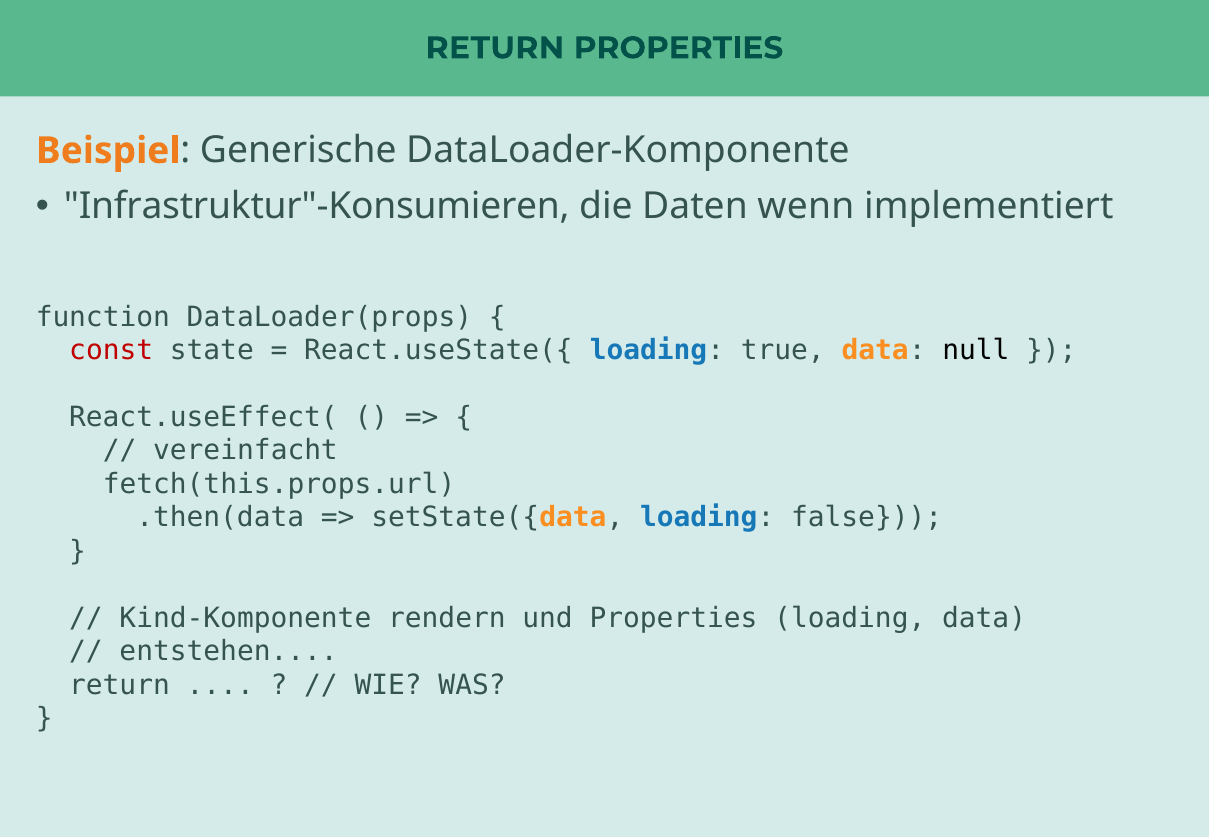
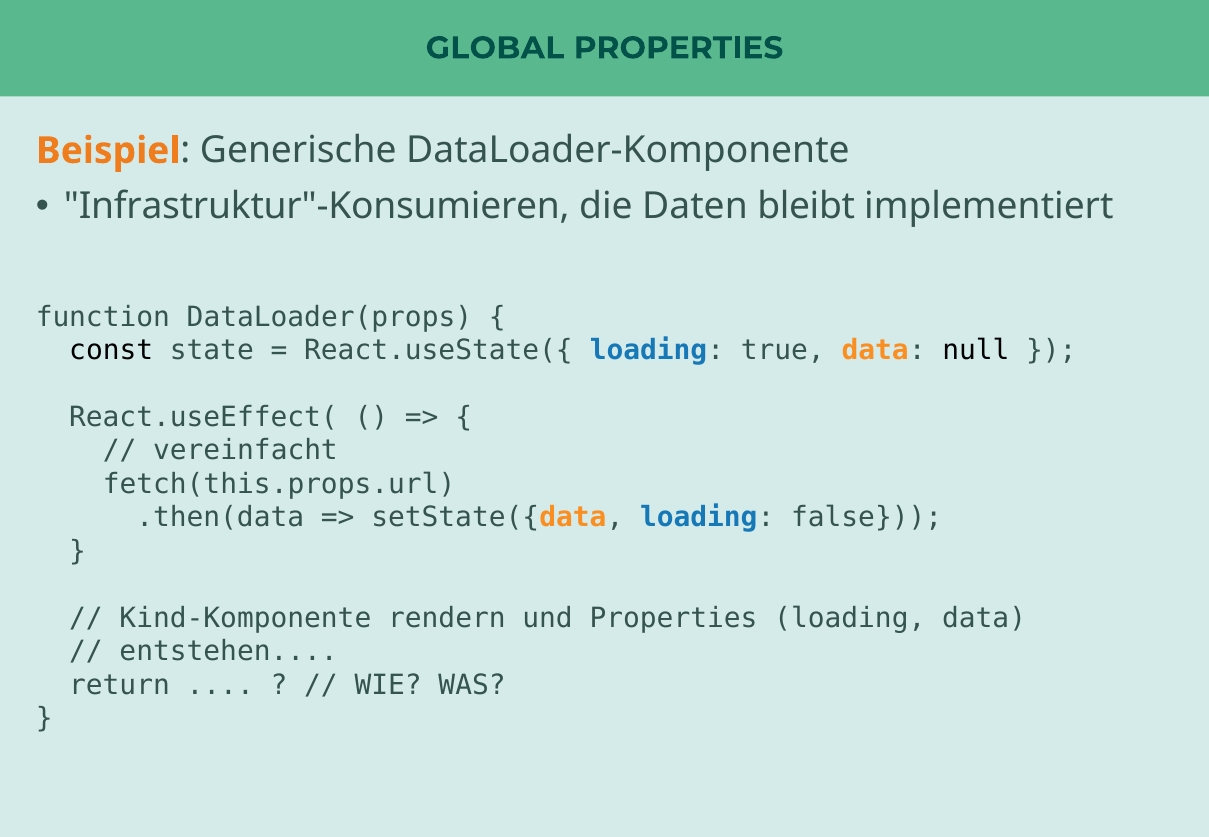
RETURN at (495, 48): RETURN -> GLOBAL
wenn: wenn -> bleibt
const colour: red -> black
